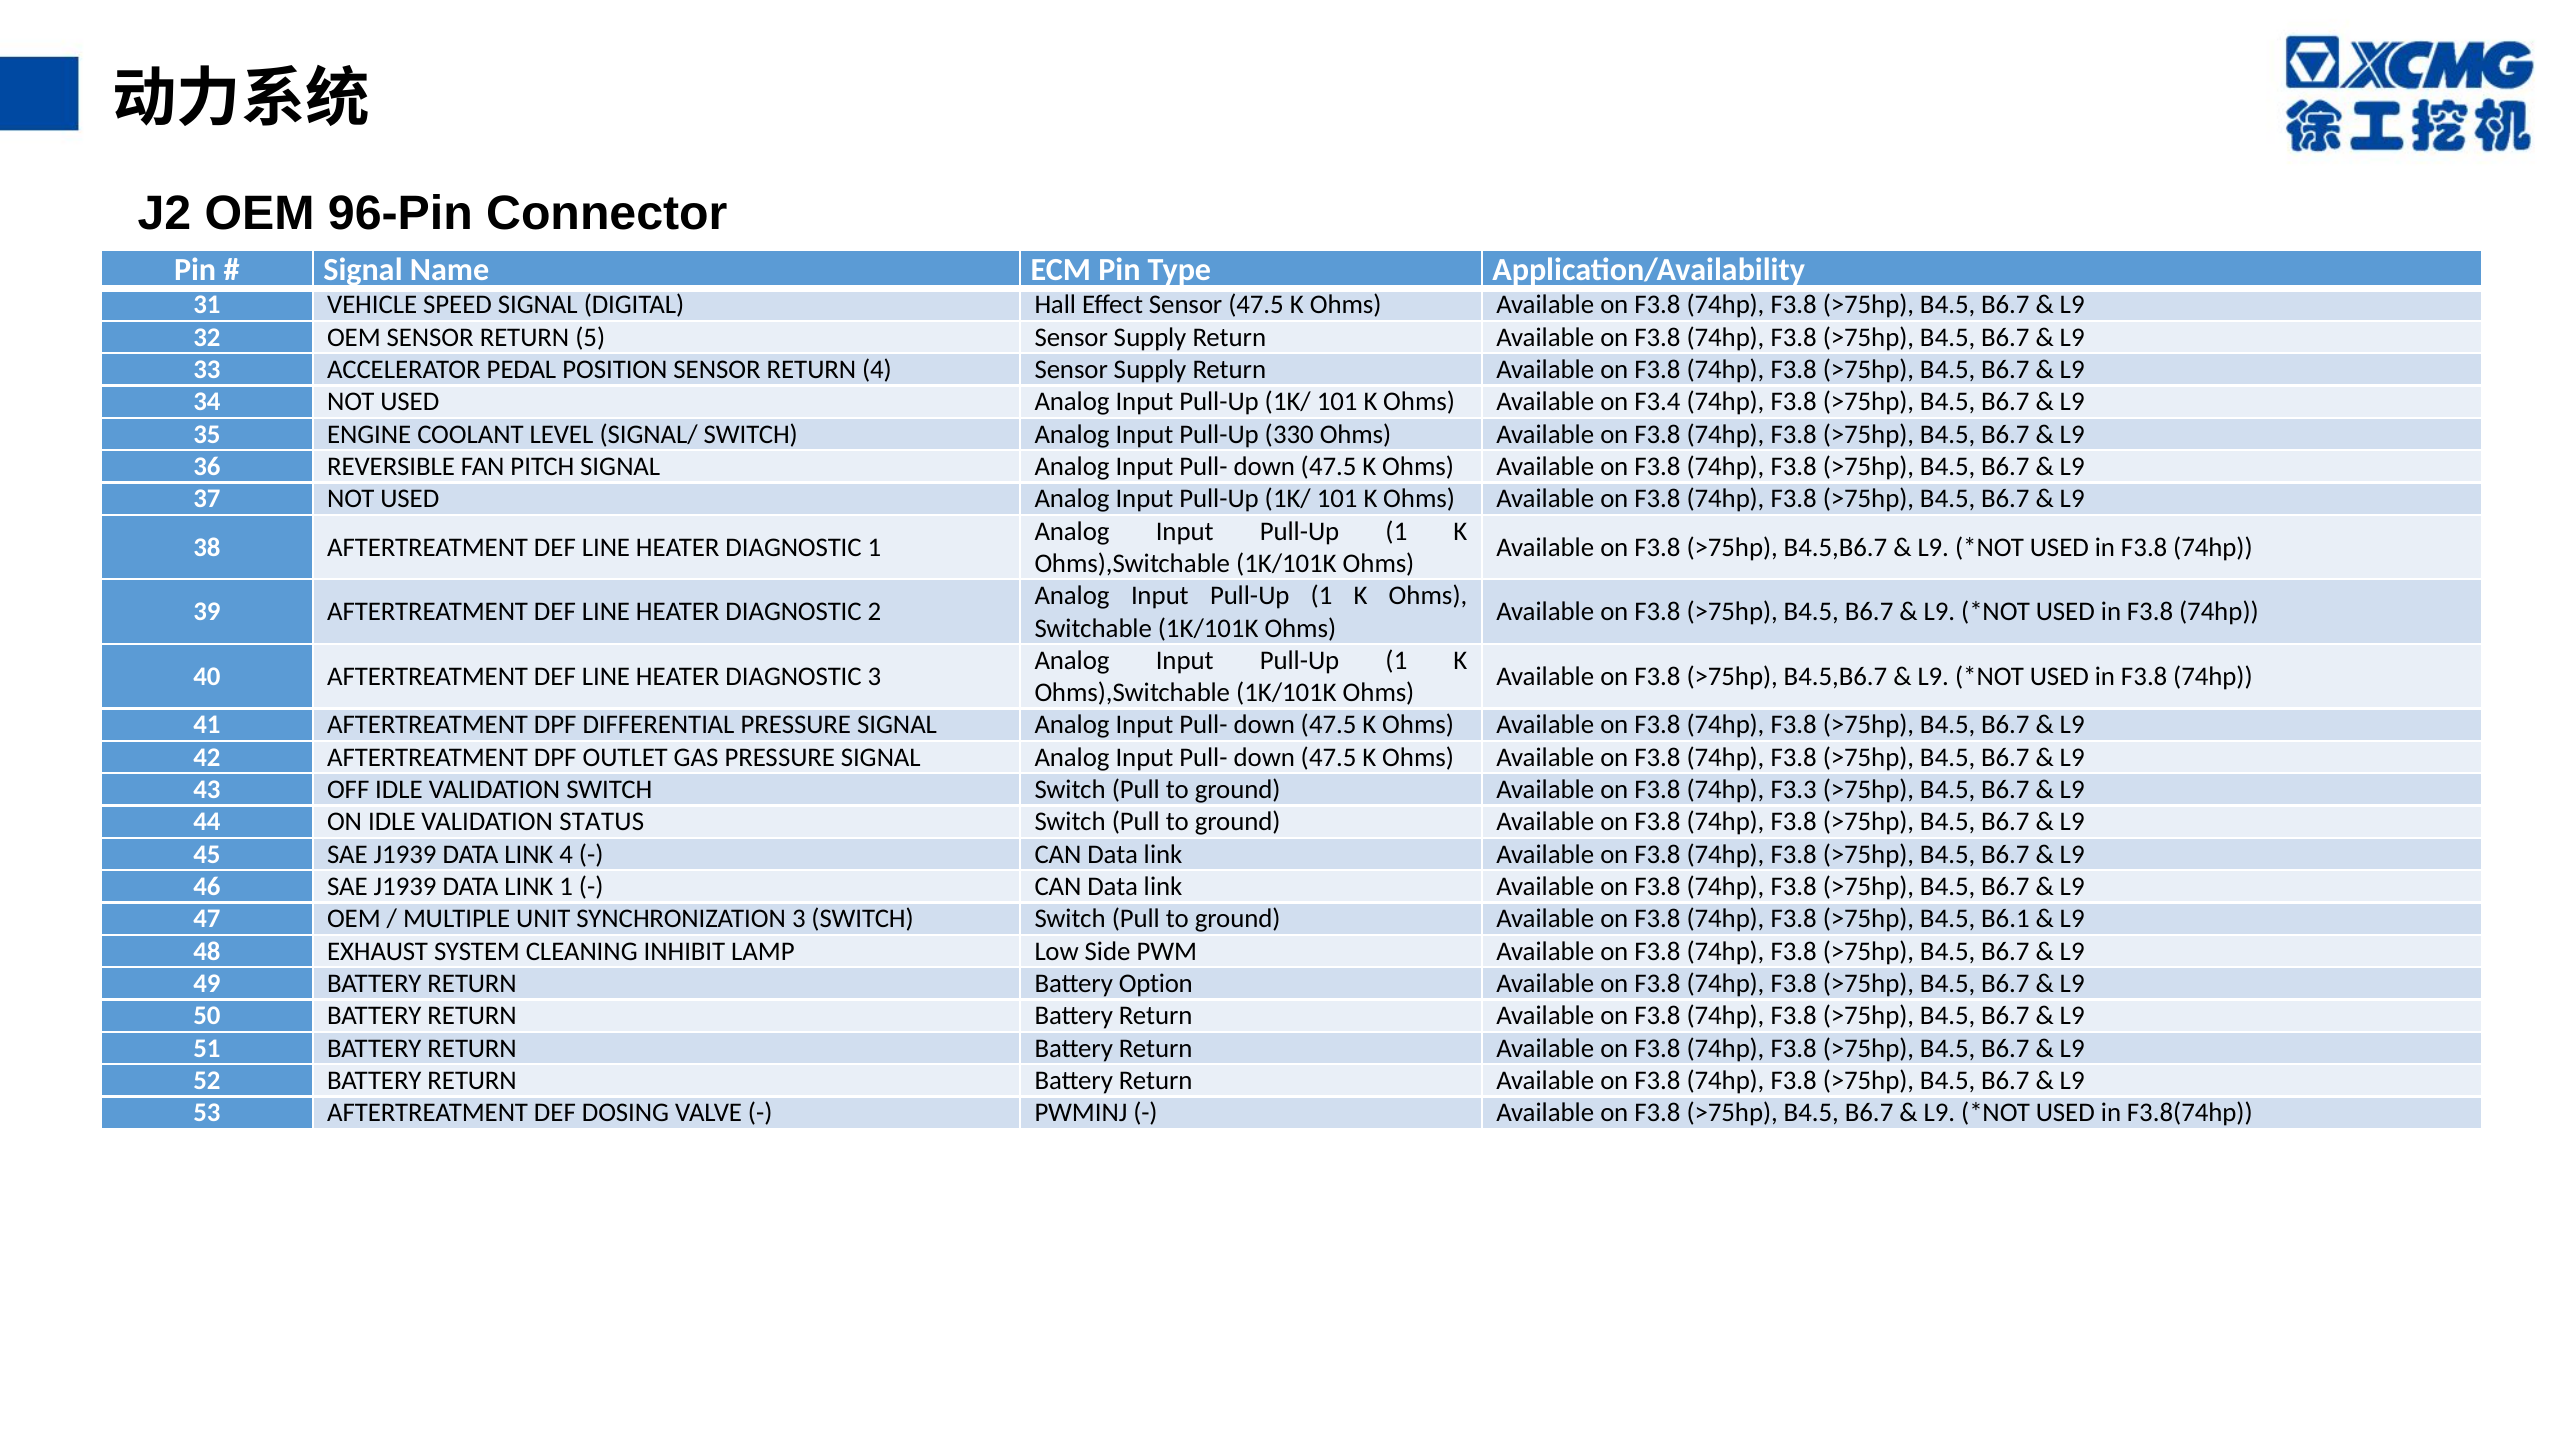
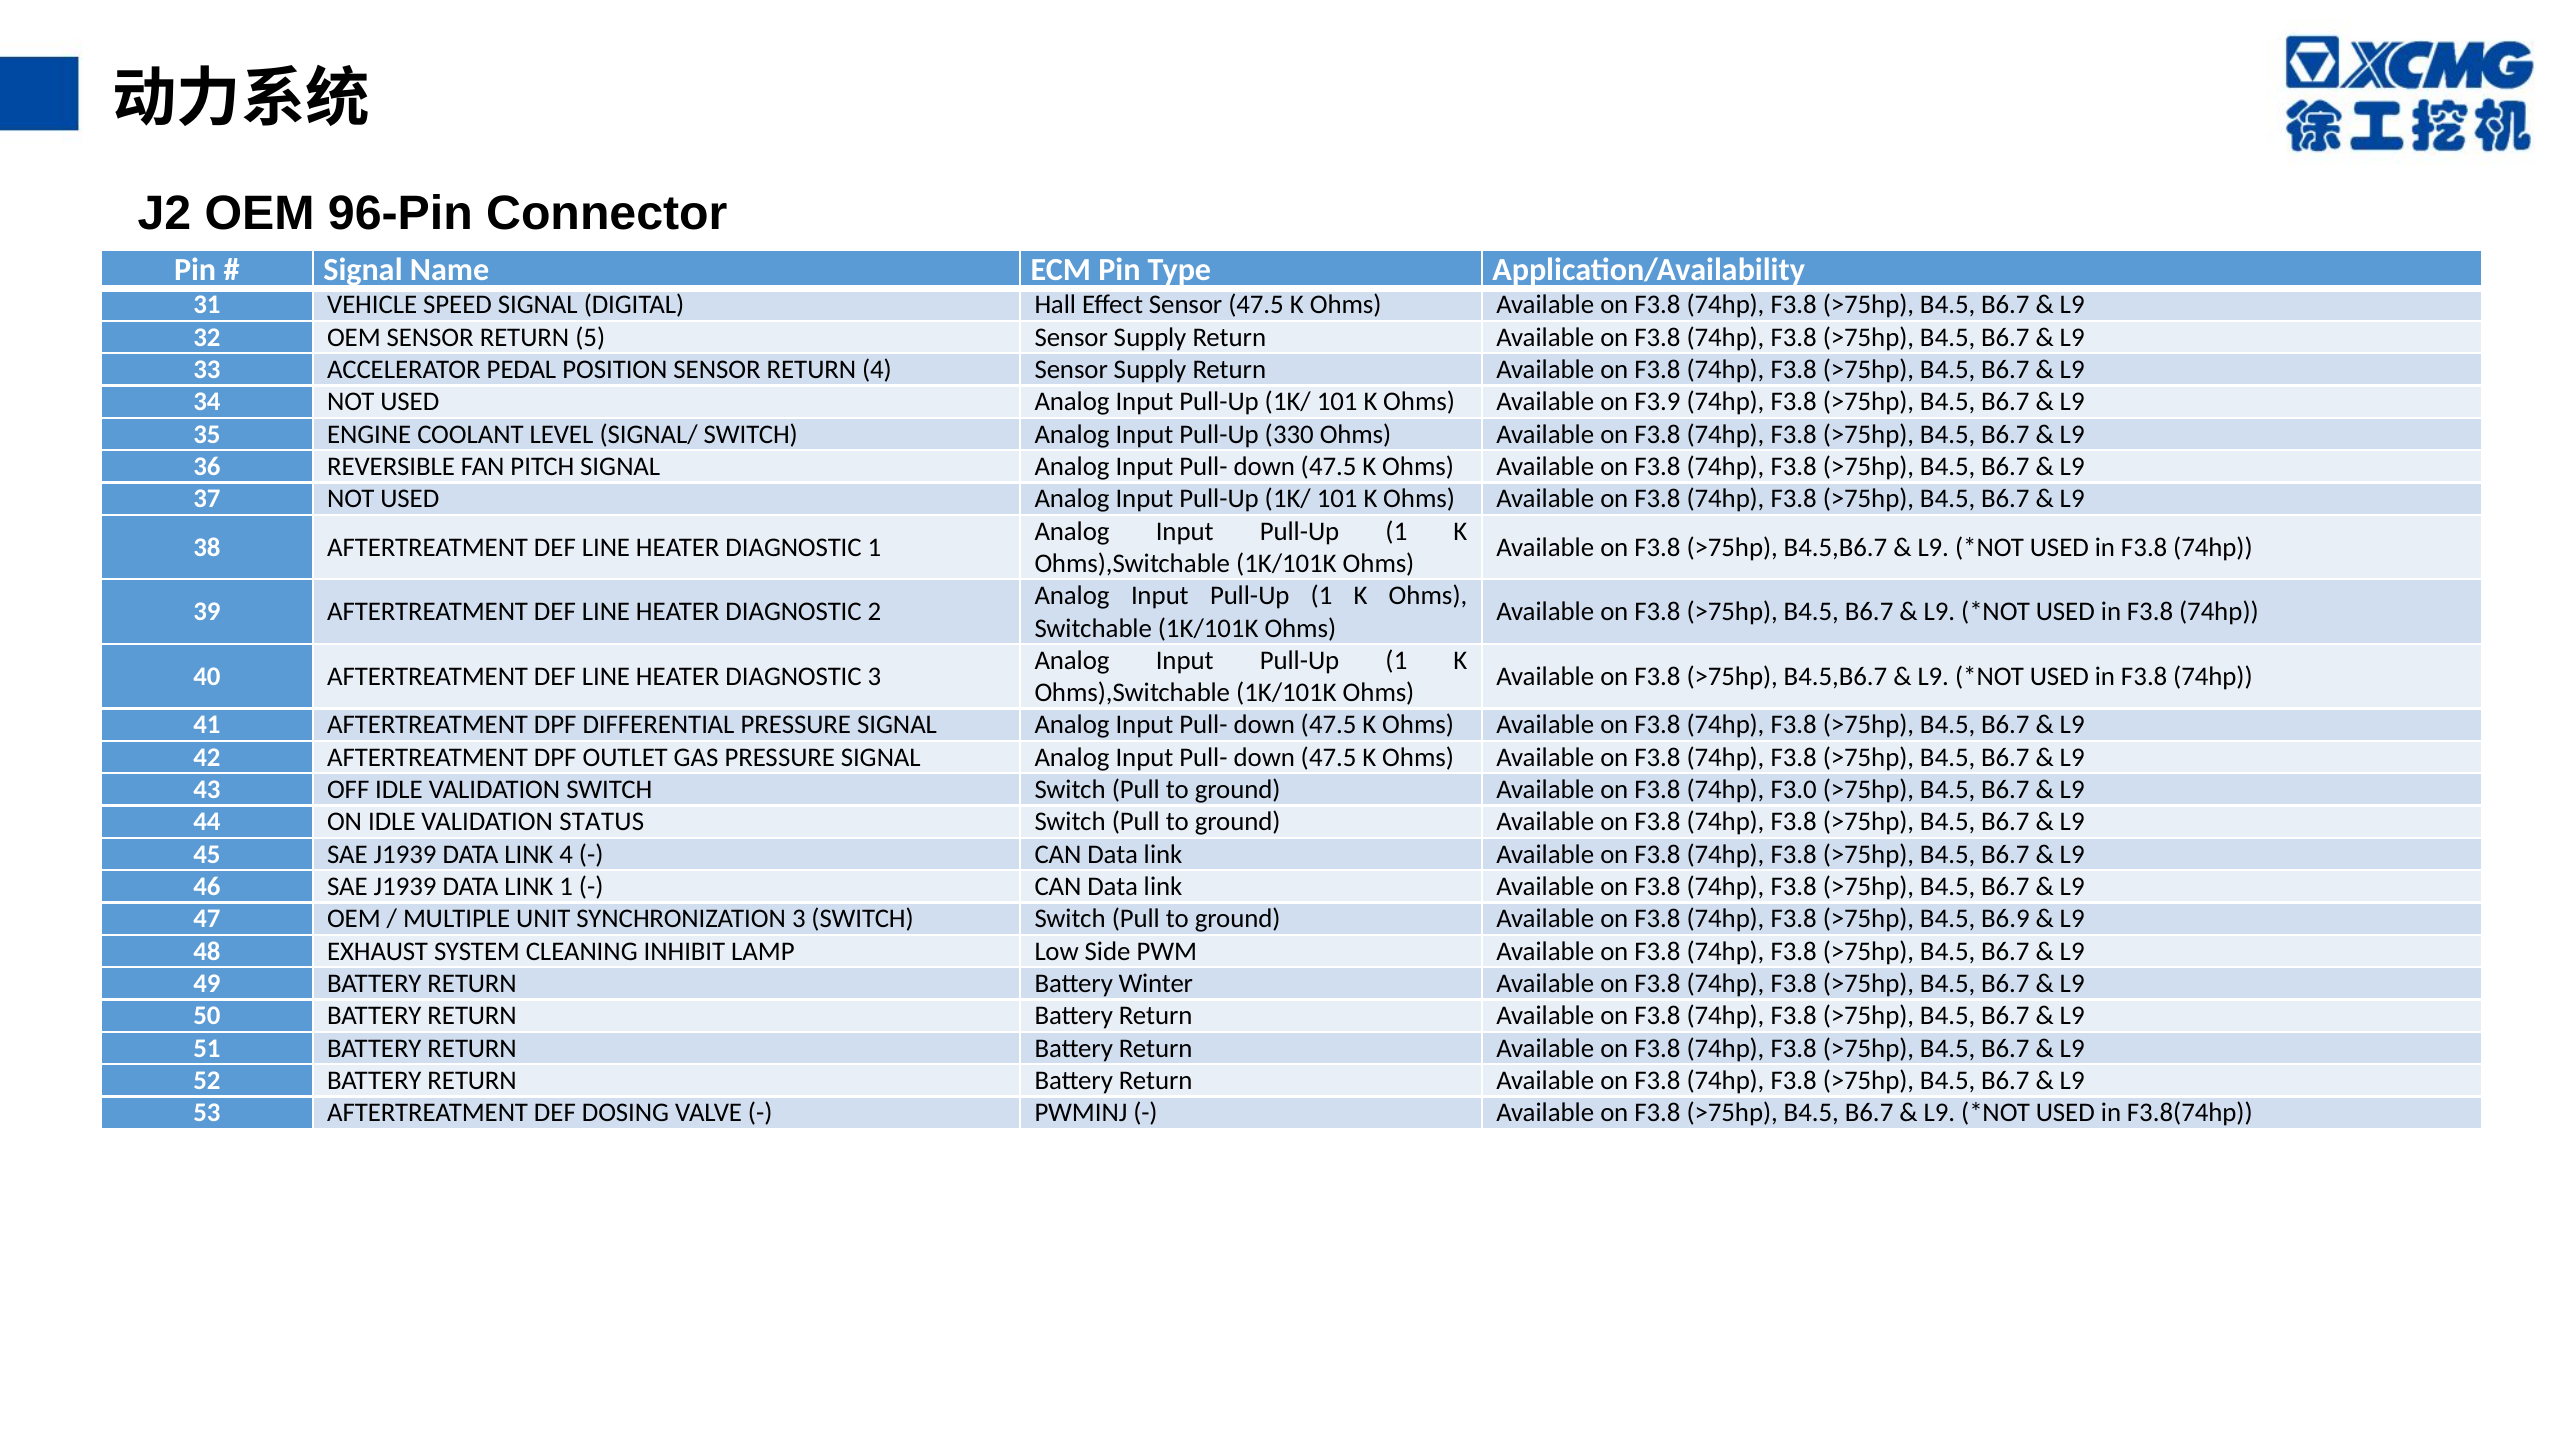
F3.4: F3.4 -> F3.9
F3.3: F3.3 -> F3.0
B6.1: B6.1 -> B6.9
Option: Option -> Winter
